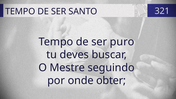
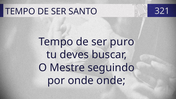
onde obter: obter -> onde
